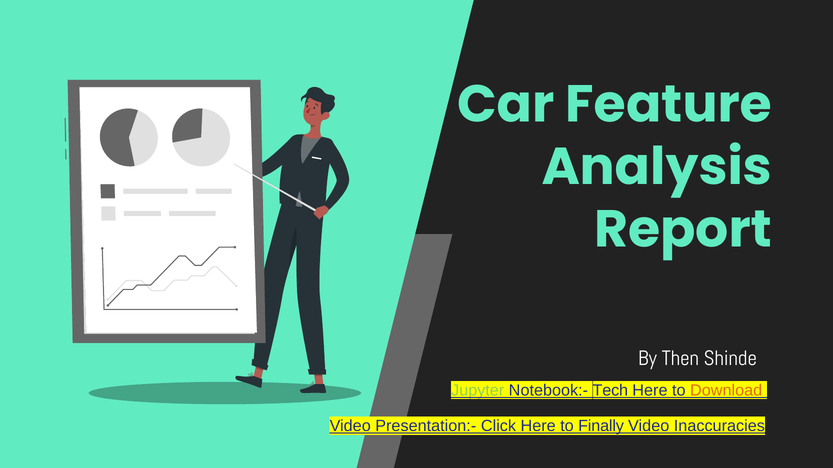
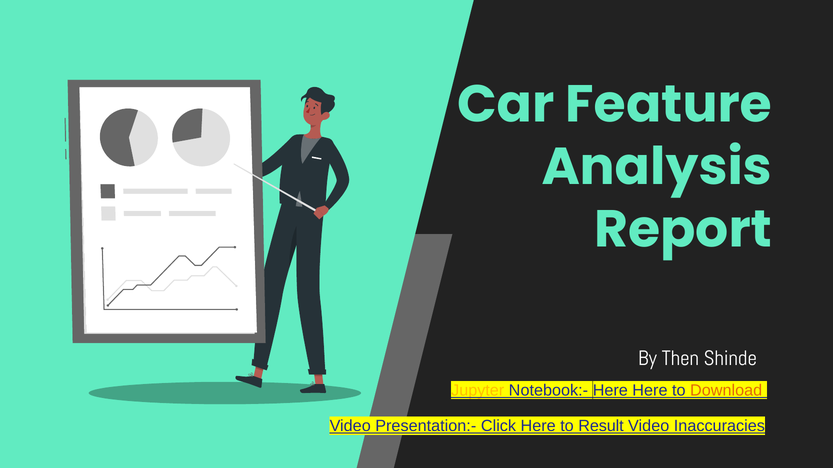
Jupyter colour: light green -> yellow
Notebook:- Tech: Tech -> Here
Finally: Finally -> Result
